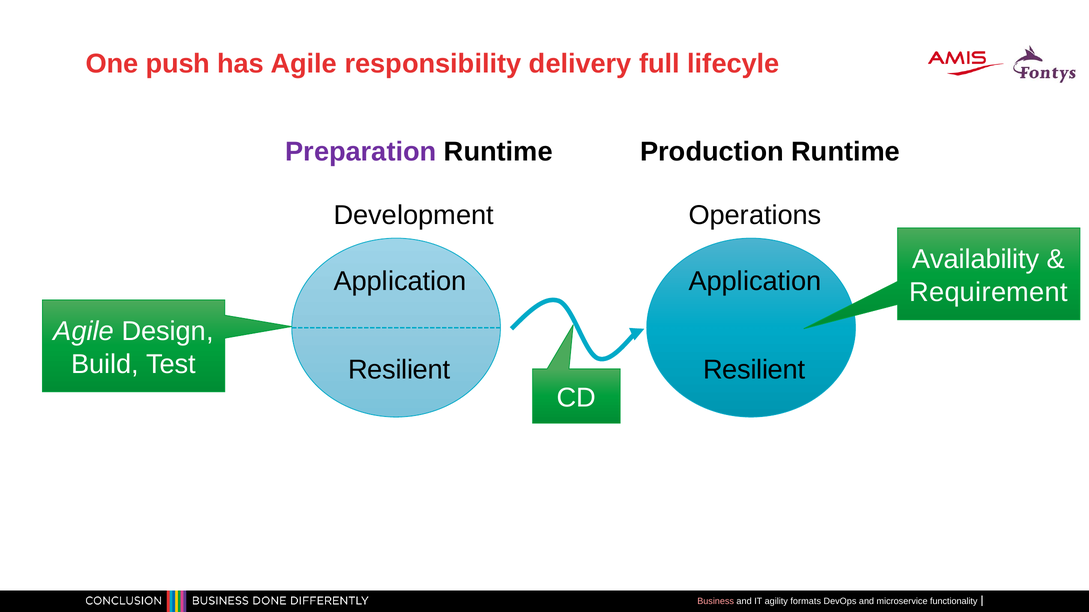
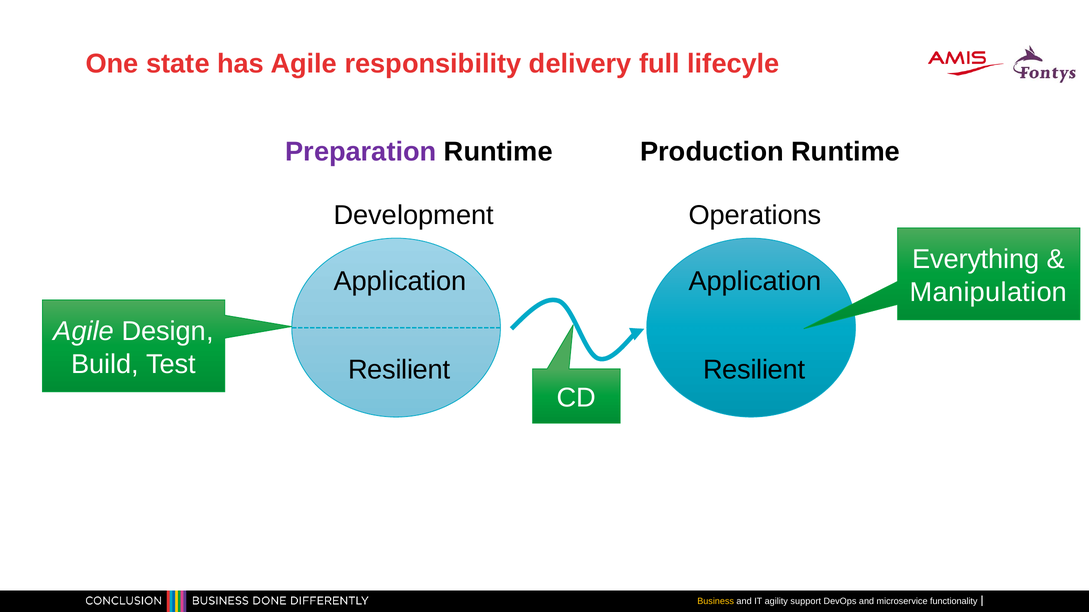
push: push -> state
Availability: Availability -> Everything
Requirement: Requirement -> Manipulation
Business colour: pink -> yellow
formats: formats -> support
